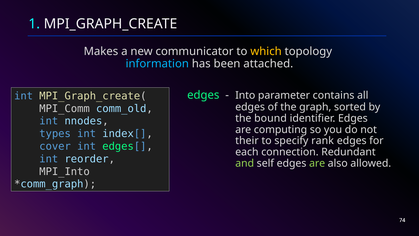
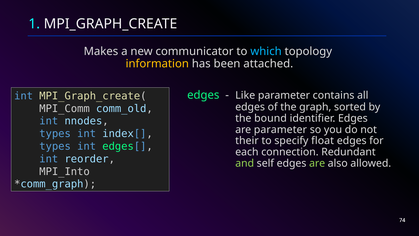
which colour: yellow -> light blue
information colour: light blue -> yellow
Into: Into -> Like
are computing: computing -> parameter
rank: rank -> float
cover at (55, 146): cover -> types
